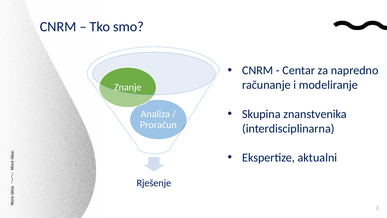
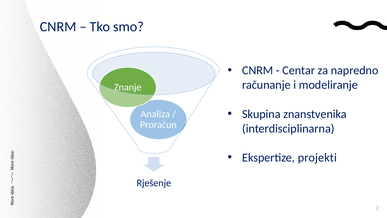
aktualni: aktualni -> projekti
